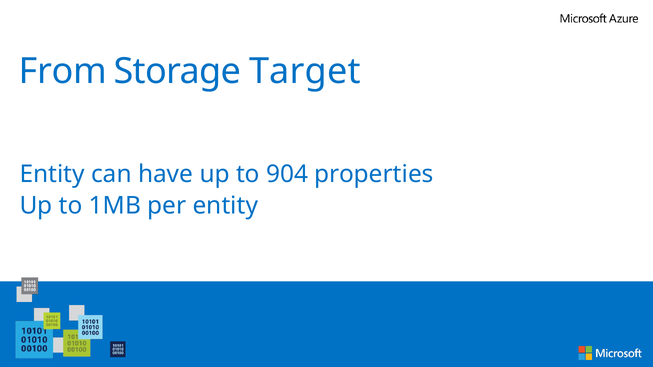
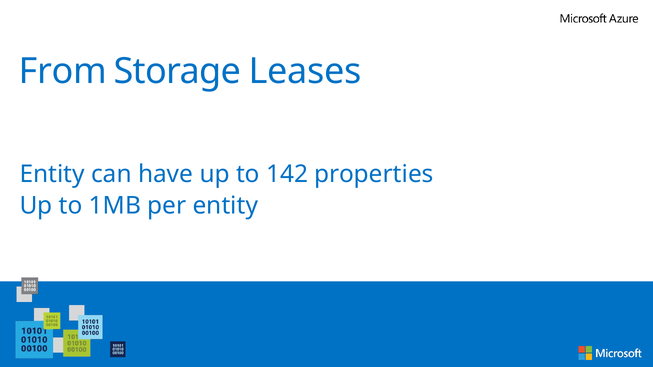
Target: Target -> Leases
904: 904 -> 142
